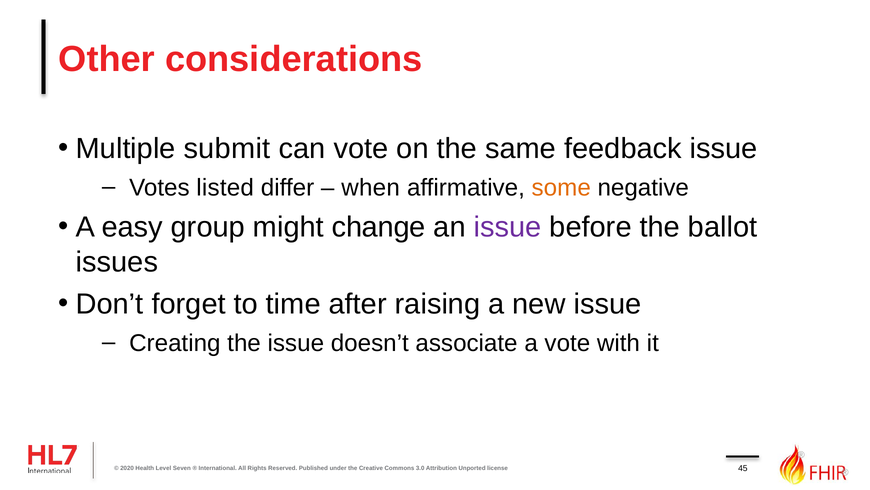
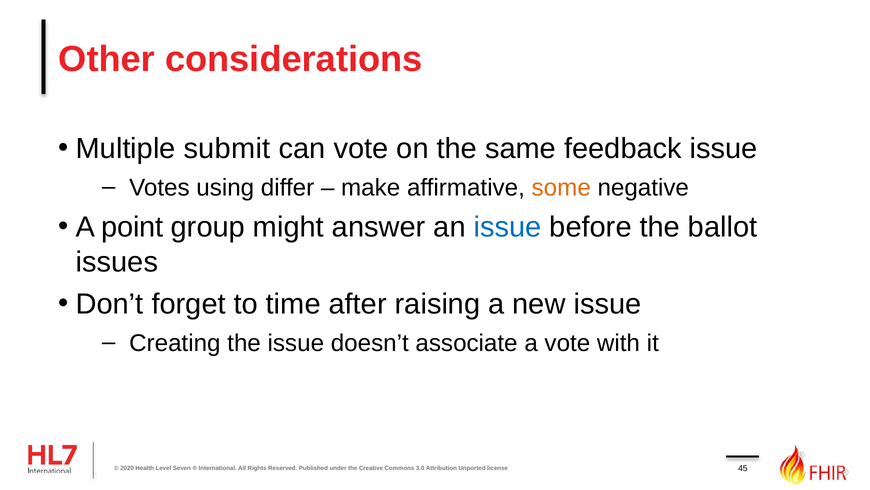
listed: listed -> using
when: when -> make
easy: easy -> point
change: change -> answer
issue at (508, 227) colour: purple -> blue
